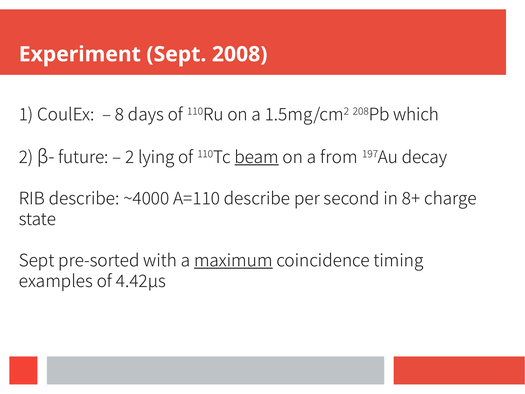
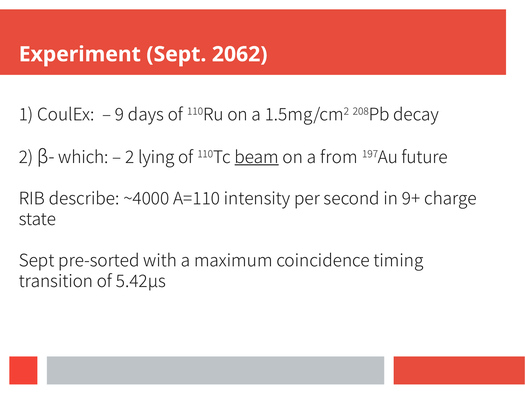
2008: 2008 -> 2062
8: 8 -> 9
which: which -> decay
future: future -> which
decay: decay -> future
A=110 describe: describe -> intensity
8+: 8+ -> 9+
maximum underline: present -> none
examples: examples -> transition
4.42μs: 4.42μs -> 5.42μs
